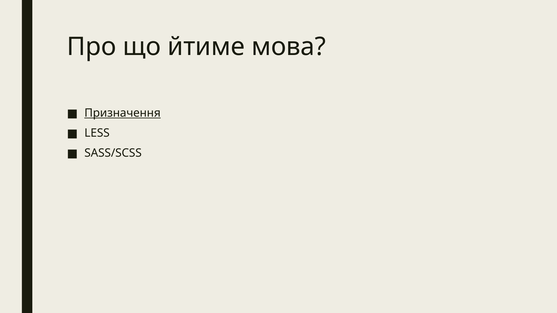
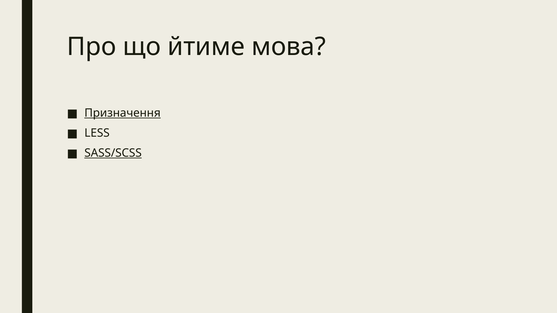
SASS/SCSS underline: none -> present
